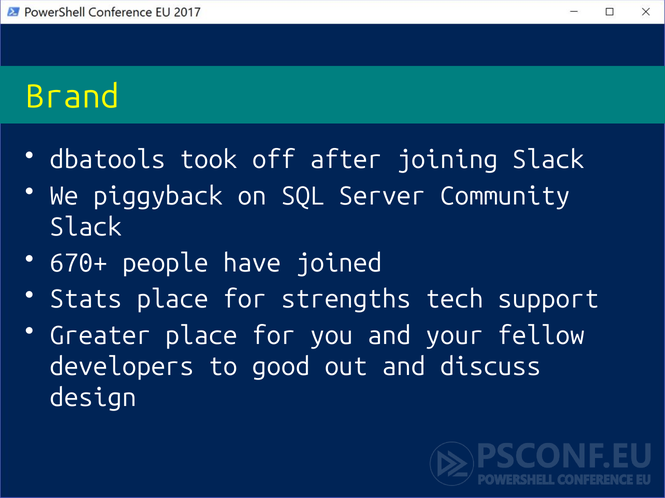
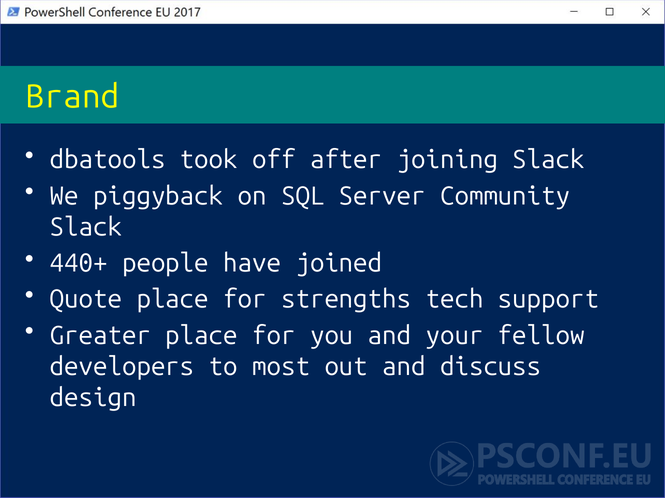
670+: 670+ -> 440+
Stats: Stats -> Quote
good: good -> most
